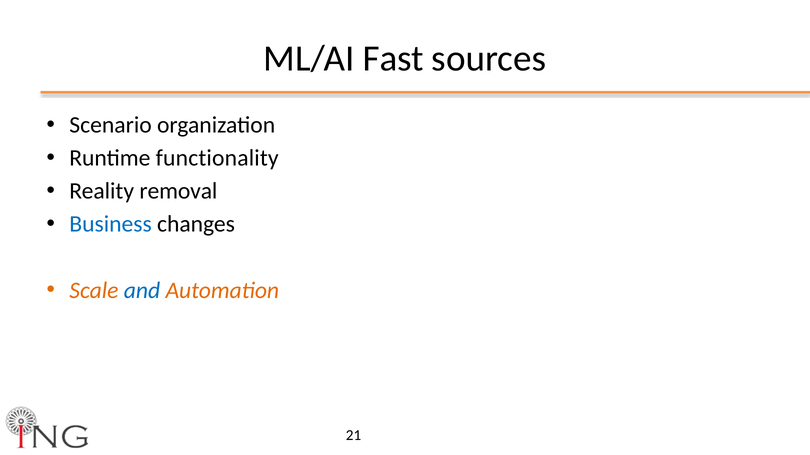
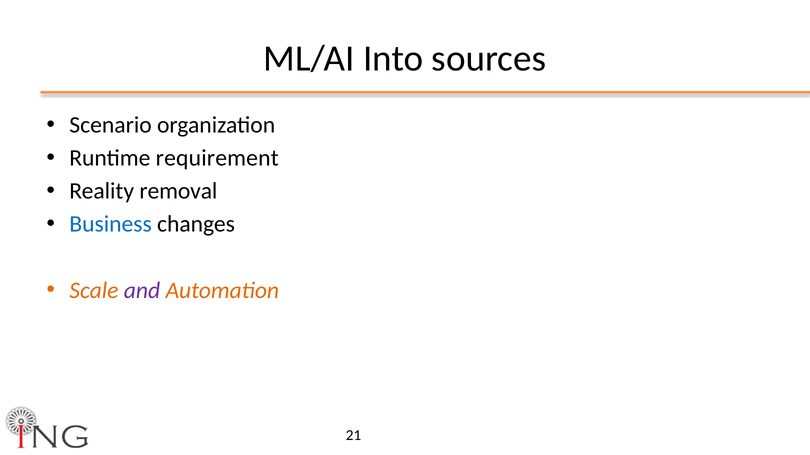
Fast: Fast -> Into
functionality: functionality -> requirement
and colour: blue -> purple
